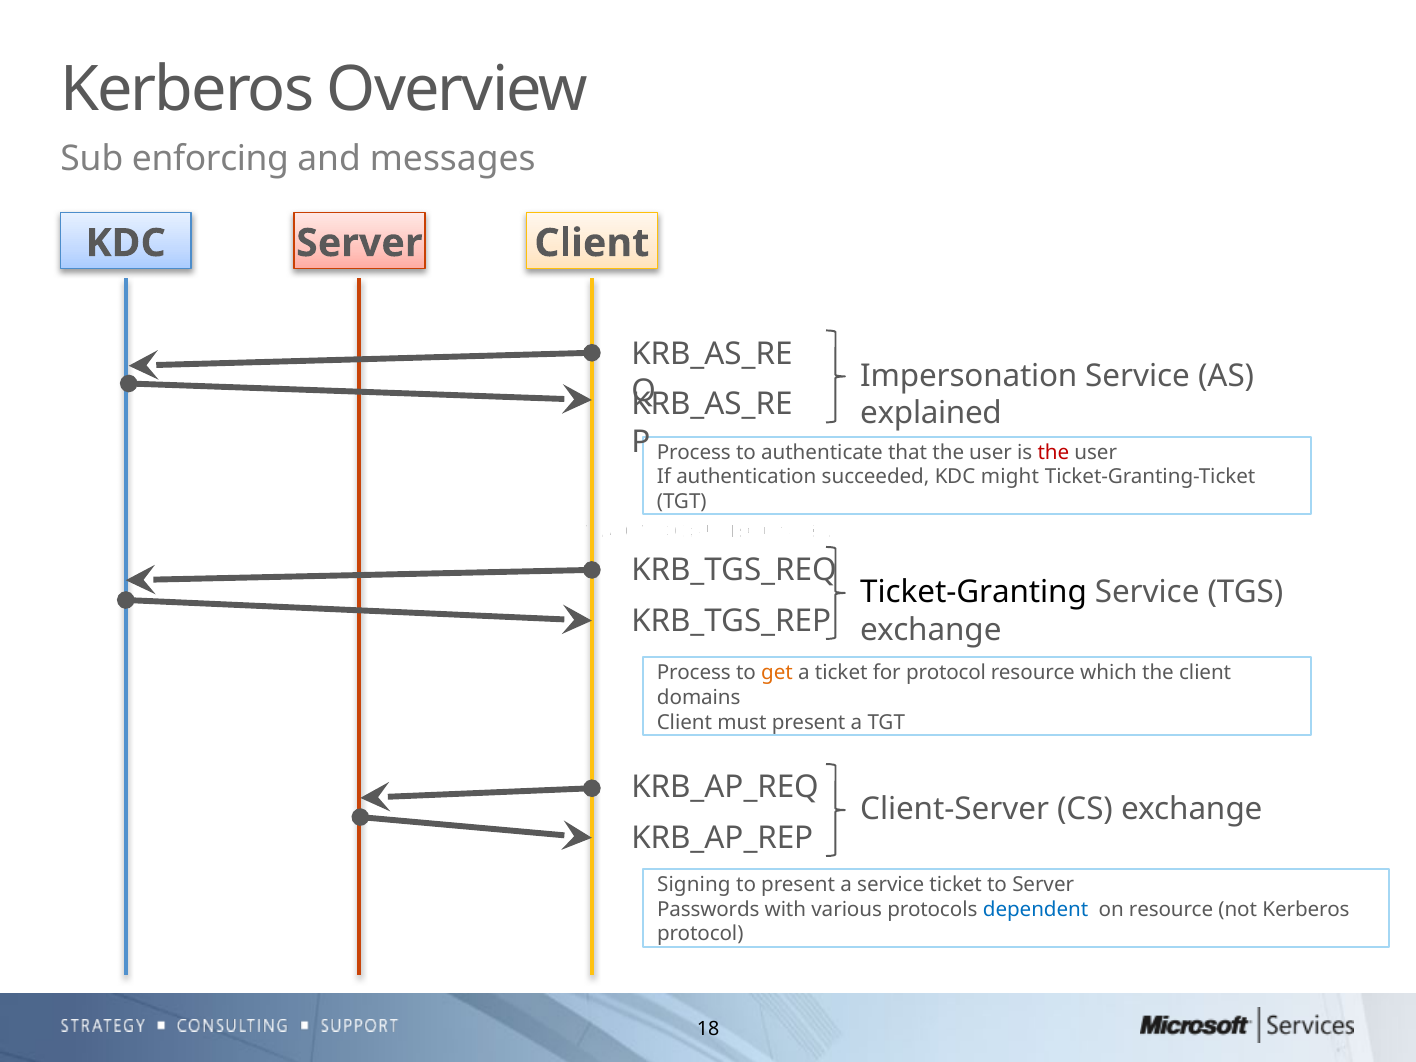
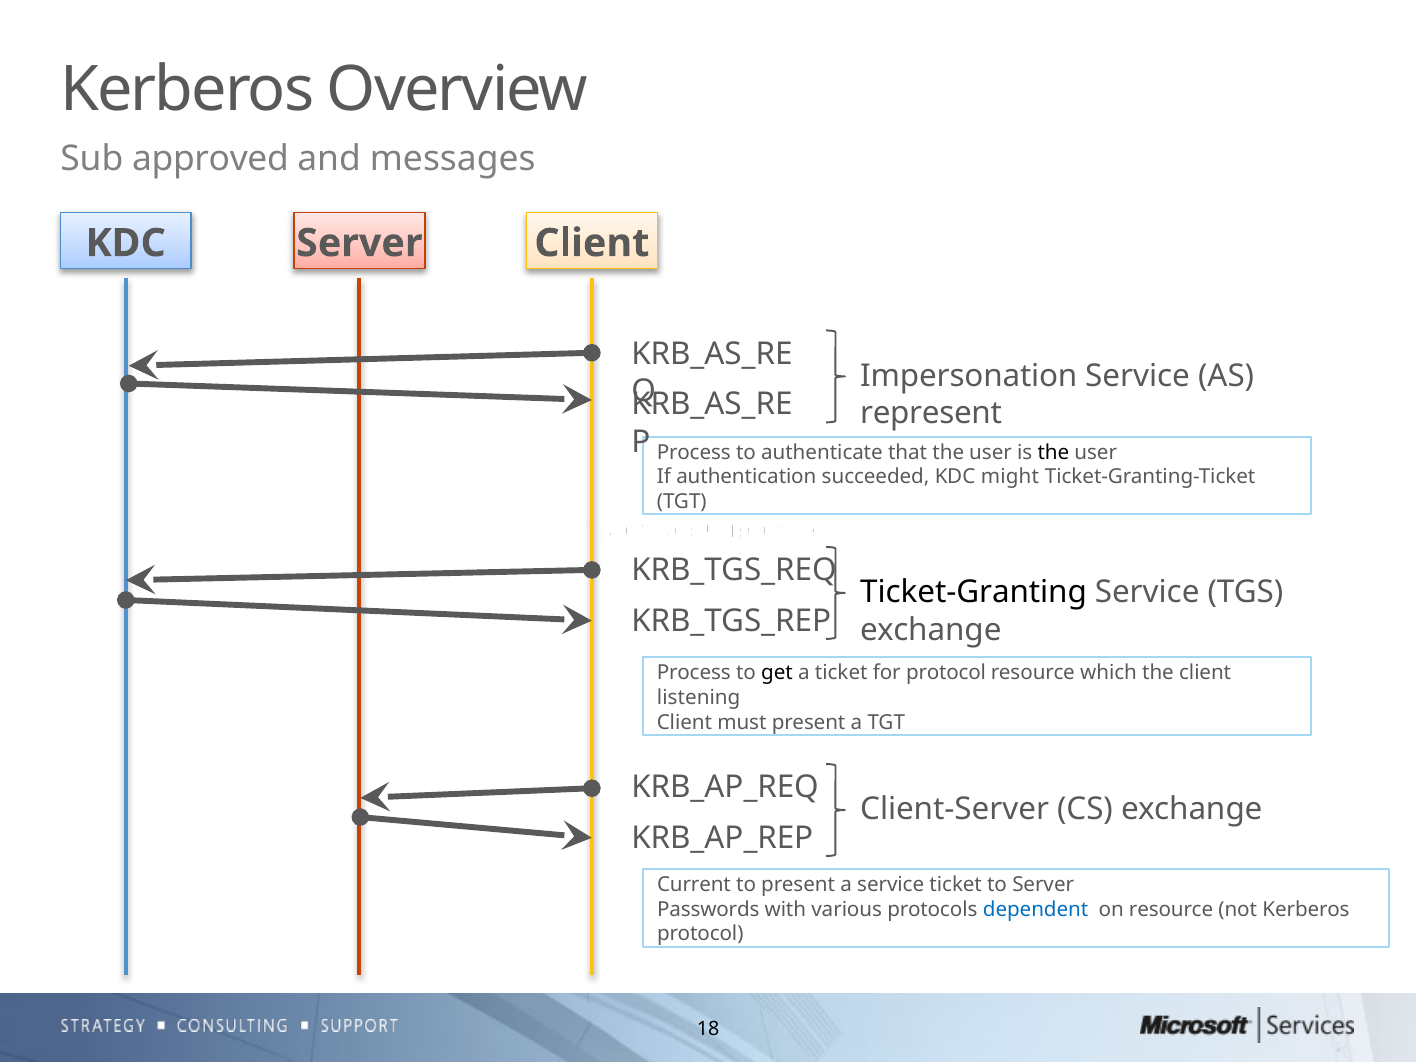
enforcing: enforcing -> approved
explained: explained -> represent
the at (1053, 452) colour: red -> black
get colour: orange -> black
domains: domains -> listening
Signing: Signing -> Current
